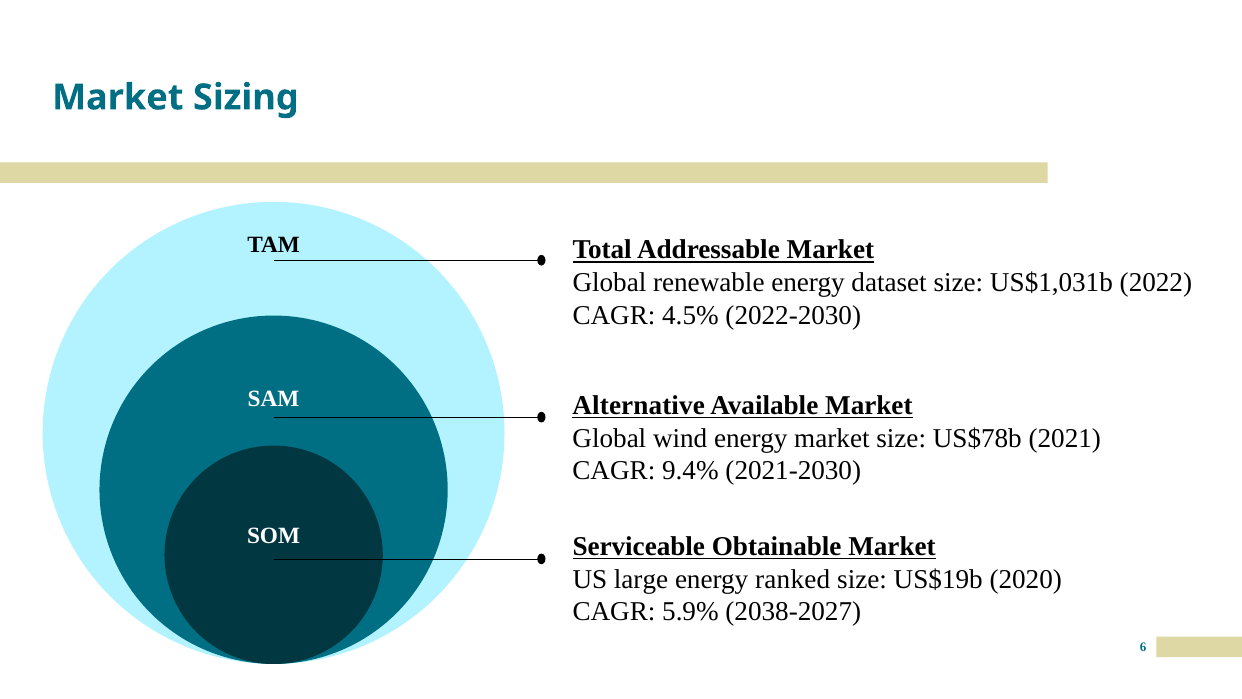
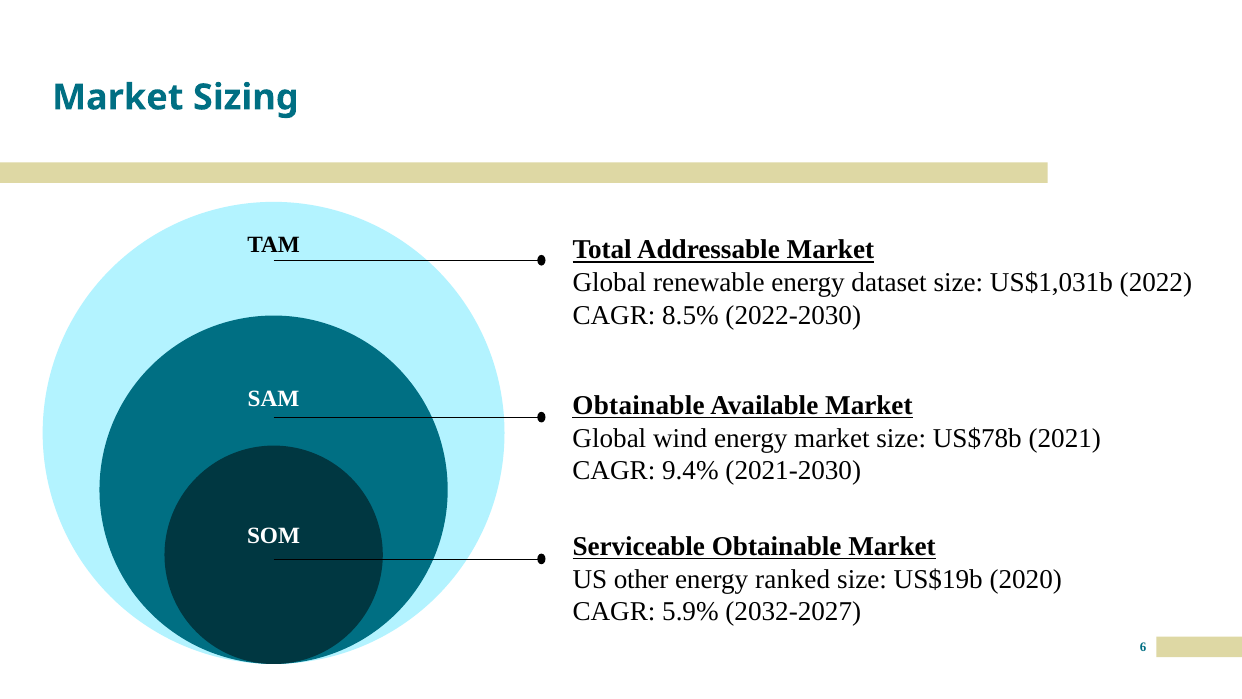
4.5%: 4.5% -> 8.5%
Alternative at (639, 405): Alternative -> Obtainable
large: large -> other
2038-2027: 2038-2027 -> 2032-2027
